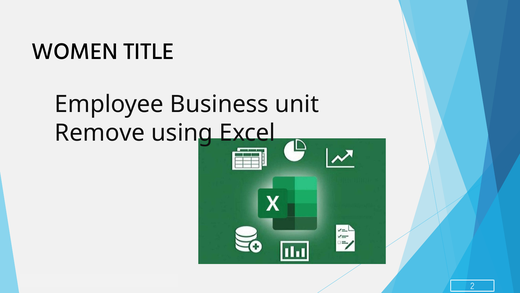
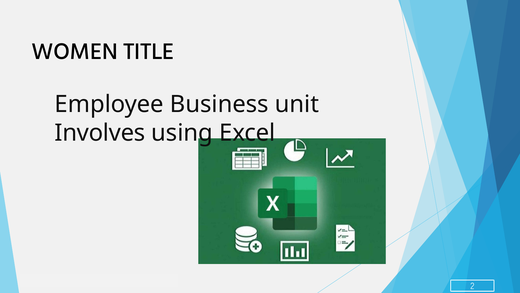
Remove: Remove -> Involves
